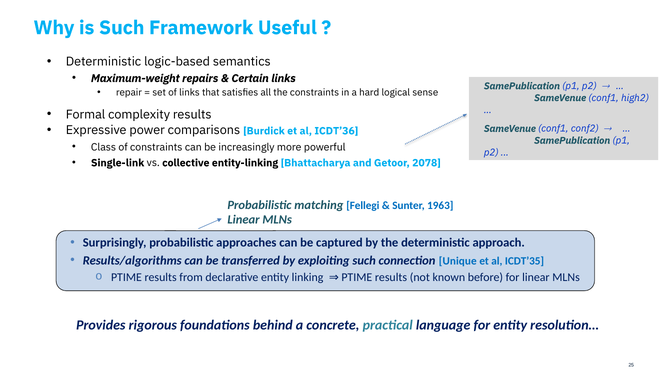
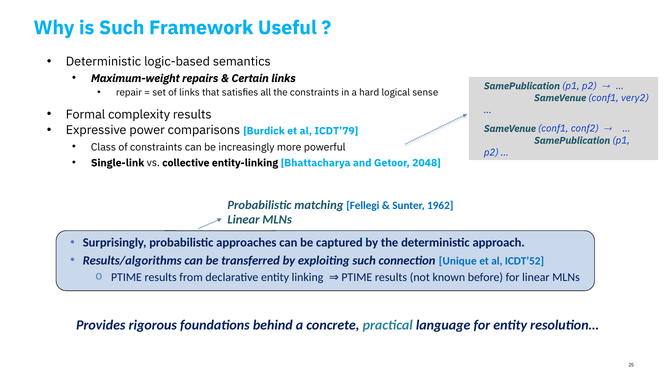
high2: high2 -> very2
ICDT’36: ICDT’36 -> ICDT’79
2078: 2078 -> 2048
1963: 1963 -> 1962
ICDT’35: ICDT’35 -> ICDT’52
